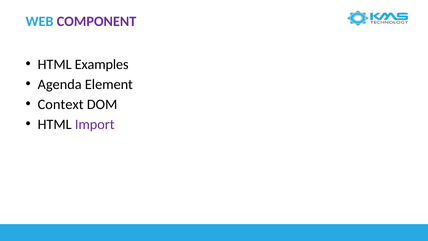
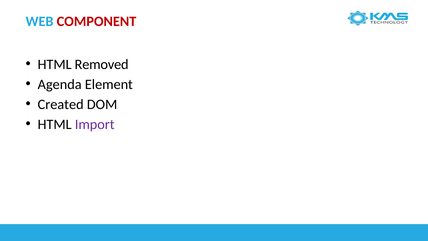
COMPONENT colour: purple -> red
Examples: Examples -> Removed
Context: Context -> Created
